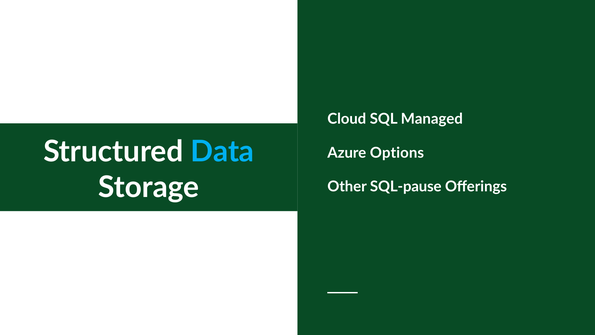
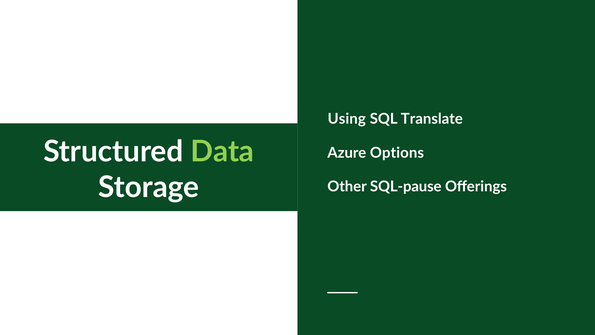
Cloud: Cloud -> Using
Managed: Managed -> Translate
Data colour: light blue -> light green
